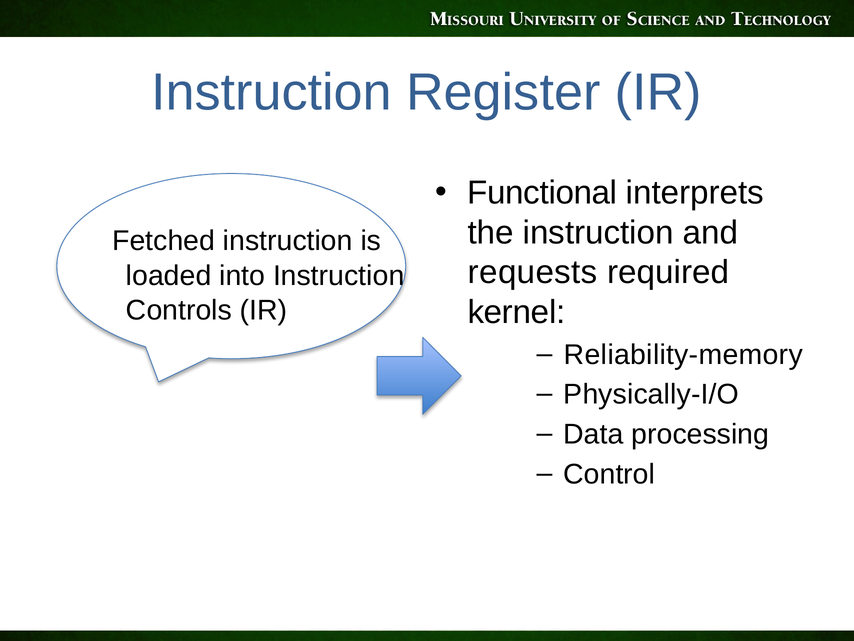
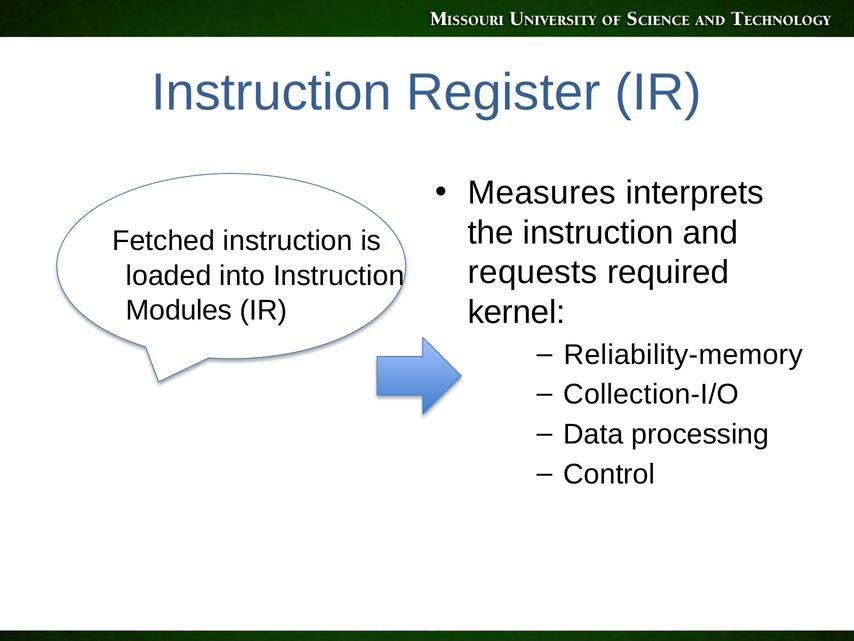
Functional: Functional -> Measures
Controls: Controls -> Modules
Physically-I/O: Physically-I/O -> Collection-I/O
